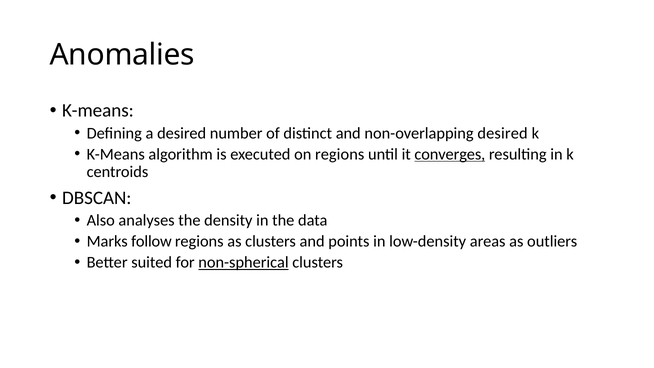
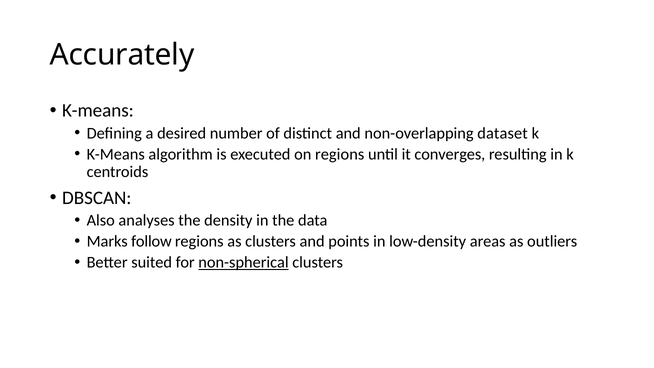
Anomalies: Anomalies -> Accurately
non-overlapping desired: desired -> dataset
converges underline: present -> none
